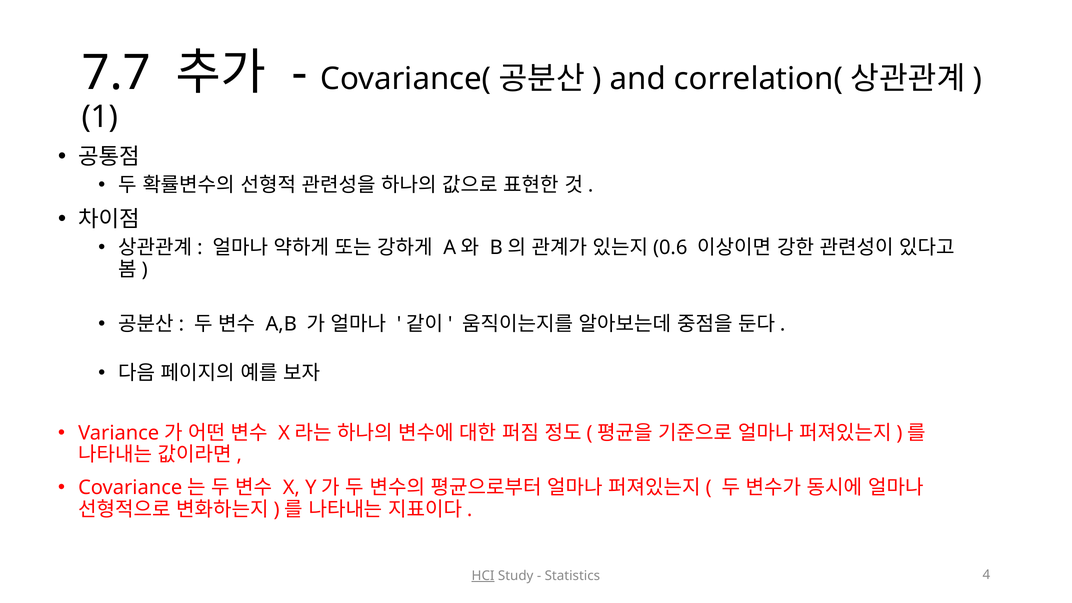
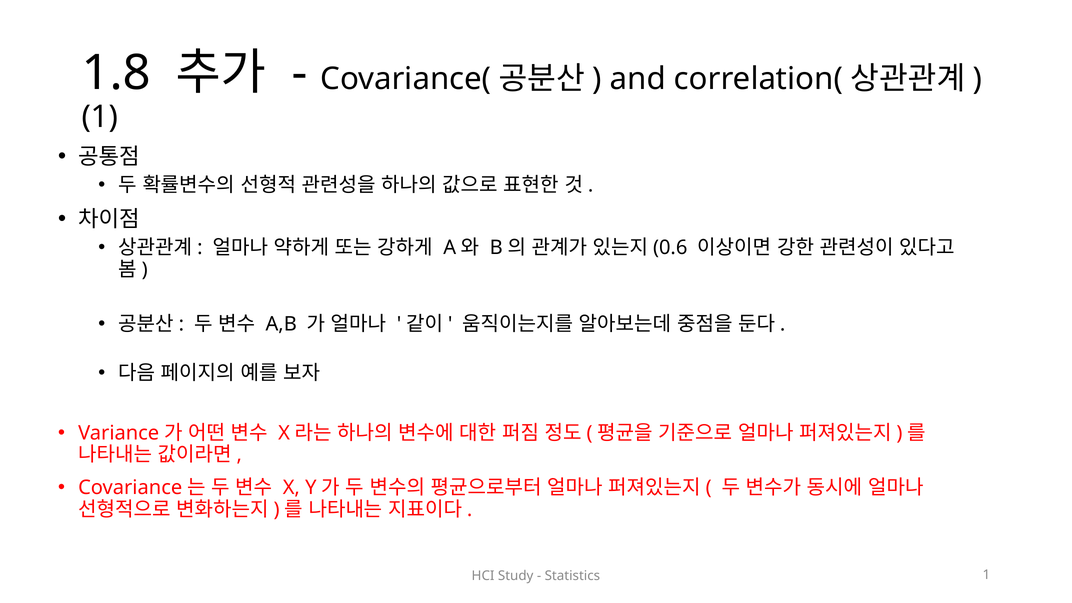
7.7: 7.7 -> 1.8
HCI underline: present -> none
Statistics 4: 4 -> 1
